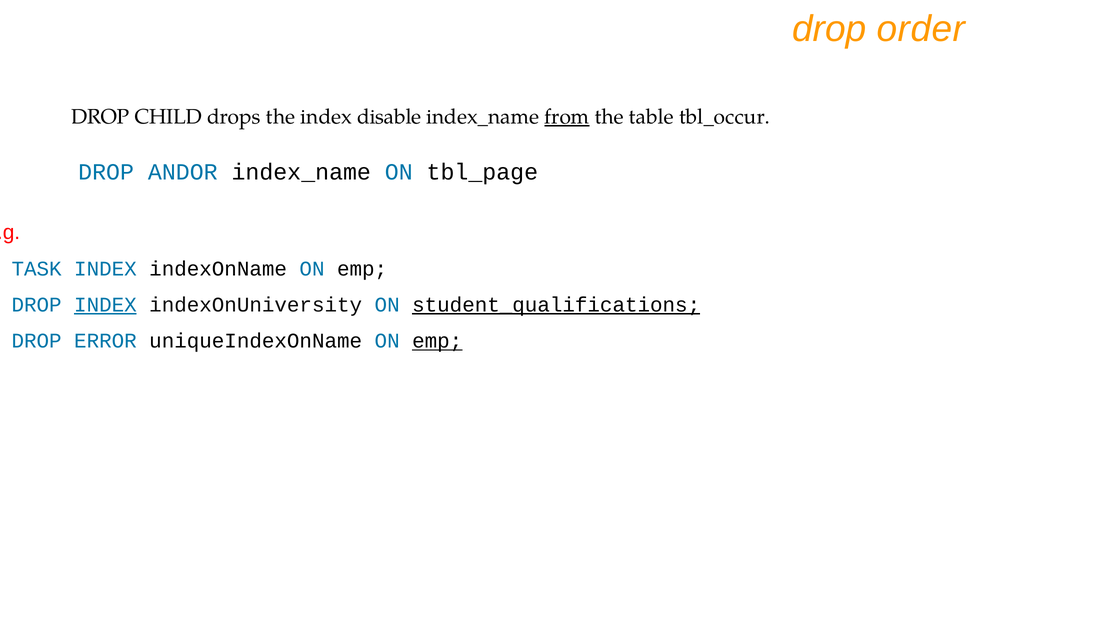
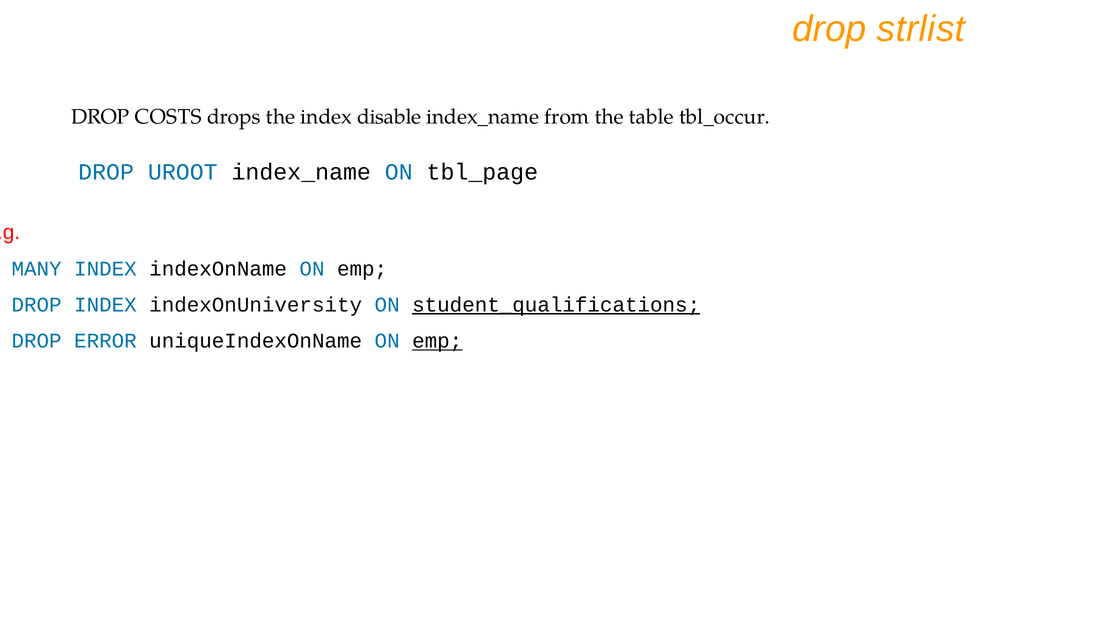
order: order -> strlist
CHILD: CHILD -> COSTS
from underline: present -> none
ANDOR: ANDOR -> UROOT
TASK: TASK -> MANY
INDEX at (105, 305) underline: present -> none
